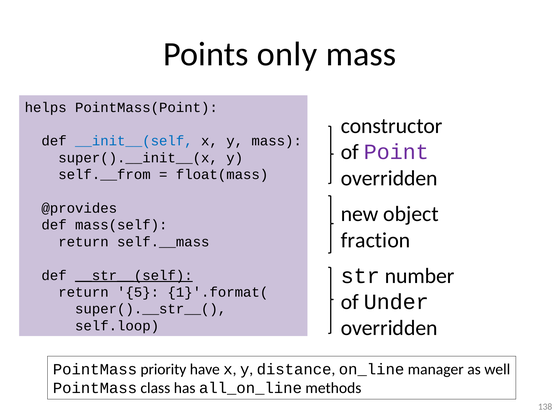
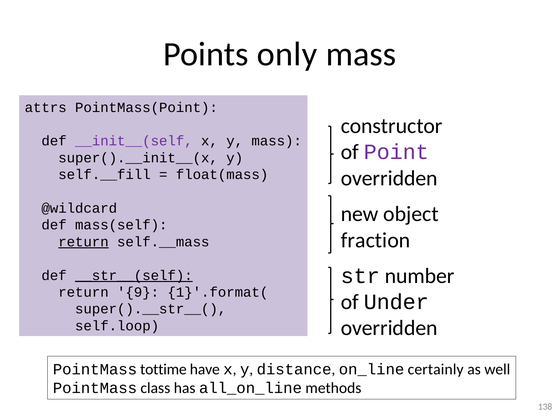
helps: helps -> attrs
__init__(self colour: blue -> purple
self.__from: self.__from -> self.__fill
@provides: @provides -> @wildcard
return at (83, 242) underline: none -> present
5: 5 -> 9
priority: priority -> tottime
manager: manager -> certainly
